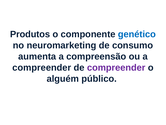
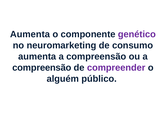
Produtos at (30, 34): Produtos -> Aumenta
genético colour: blue -> purple
compreender at (42, 67): compreender -> compreensão
